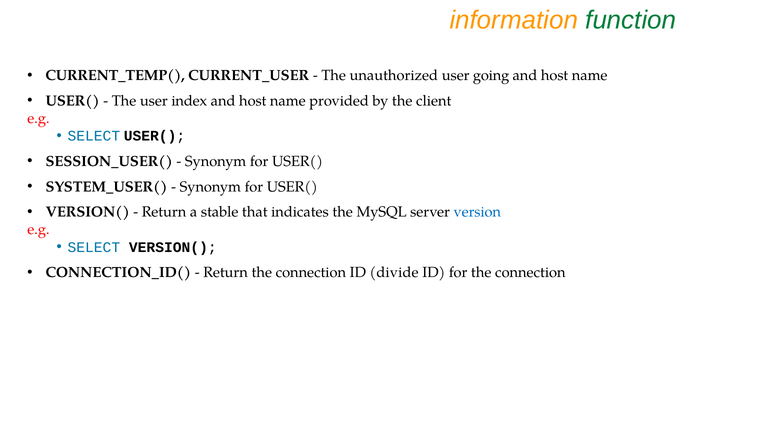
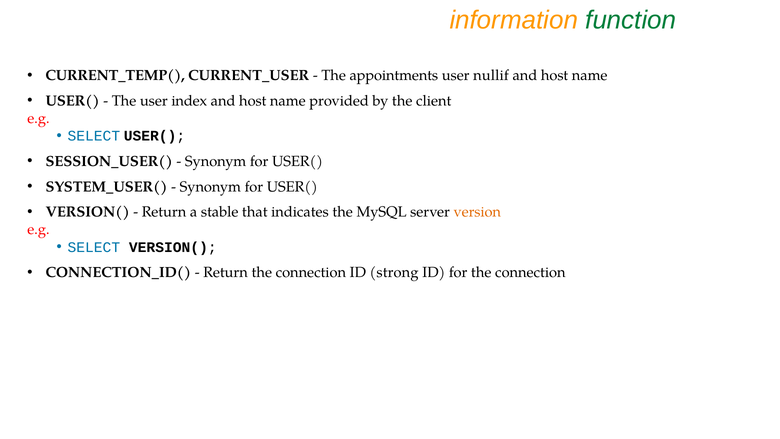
unauthorized: unauthorized -> appointments
going: going -> nullif
version colour: blue -> orange
divide: divide -> strong
